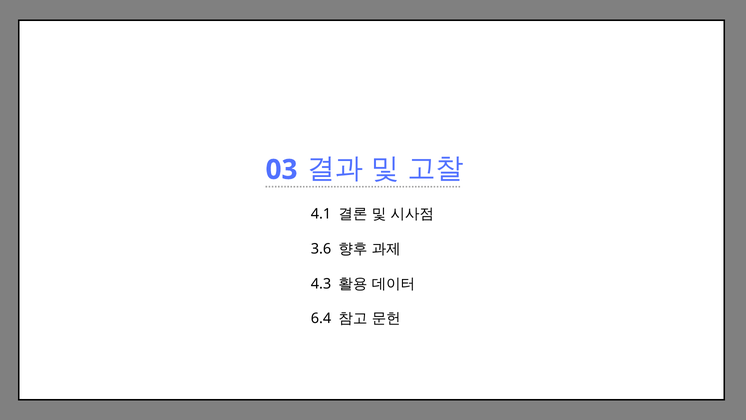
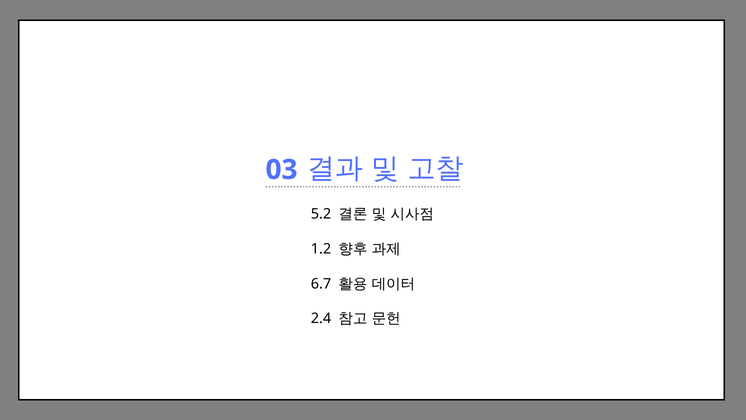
4.1: 4.1 -> 5.2
3.6: 3.6 -> 1.2
4.3: 4.3 -> 6.7
6.4: 6.4 -> 2.4
